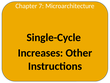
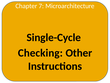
Increases: Increases -> Checking
